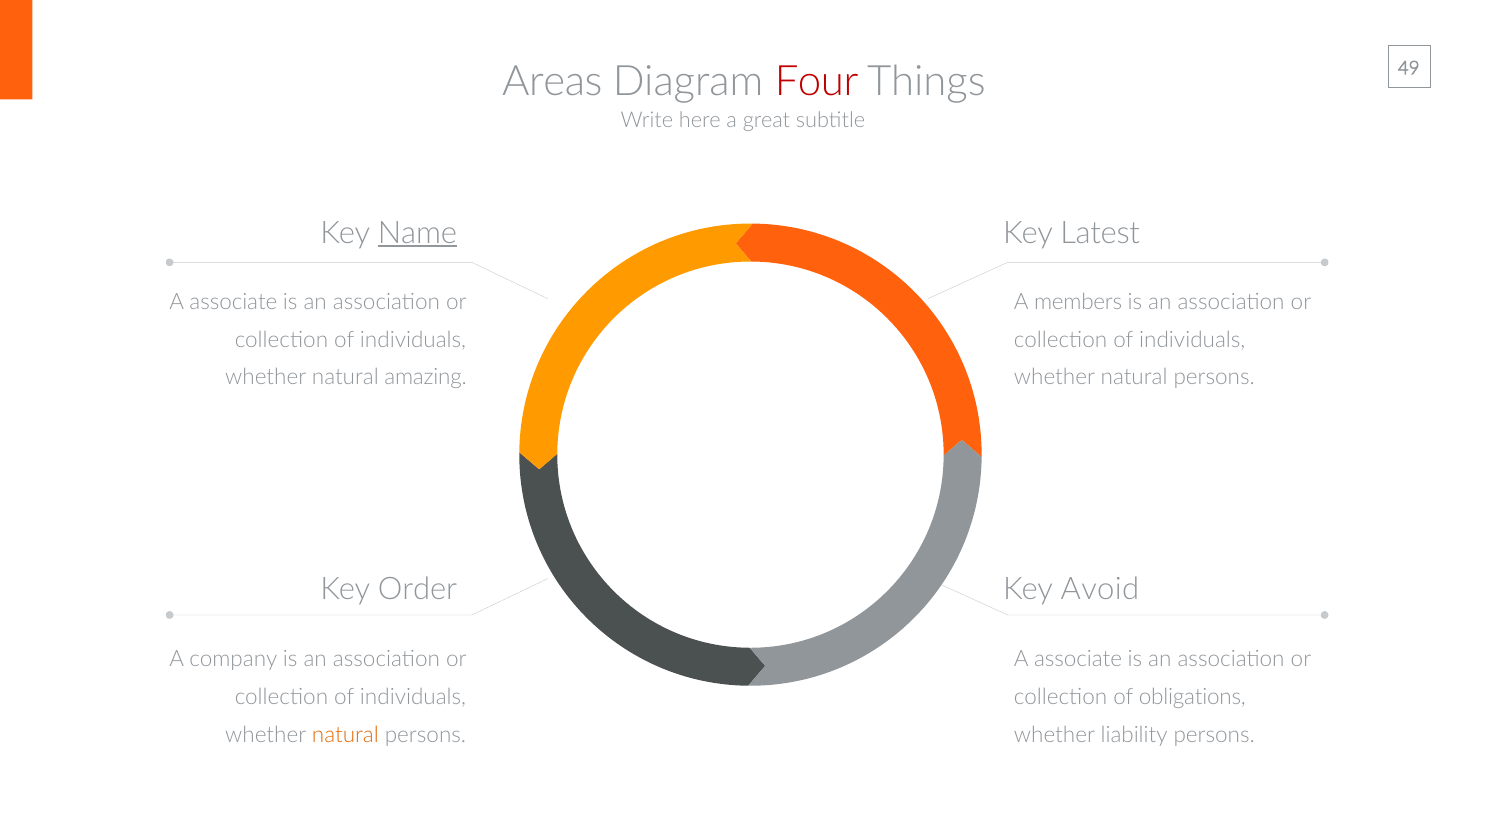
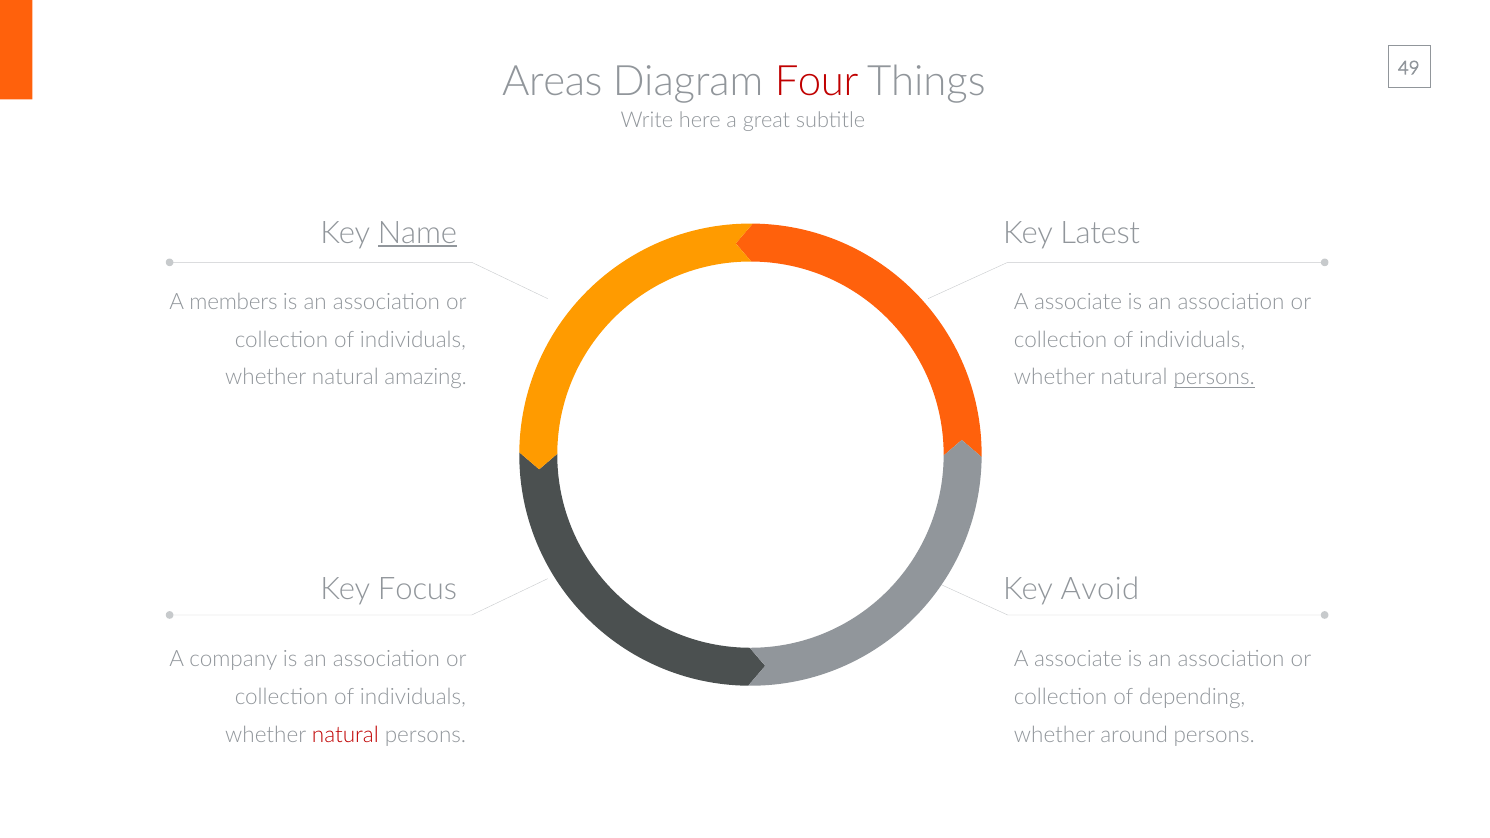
associate at (233, 302): associate -> members
members at (1078, 302): members -> associate
persons at (1214, 378) underline: none -> present
Order: Order -> Focus
obligations: obligations -> depending
natural at (345, 735) colour: orange -> red
liability: liability -> around
